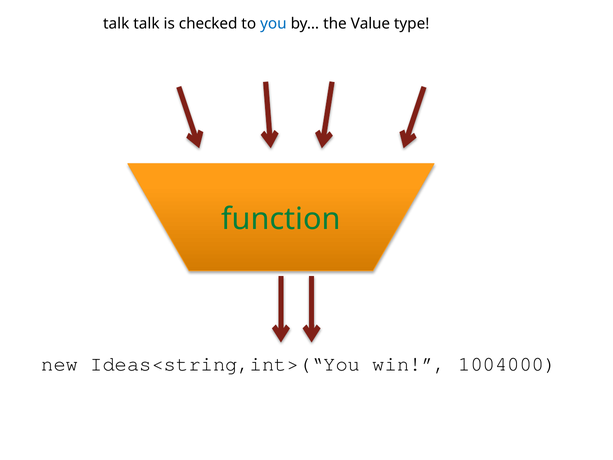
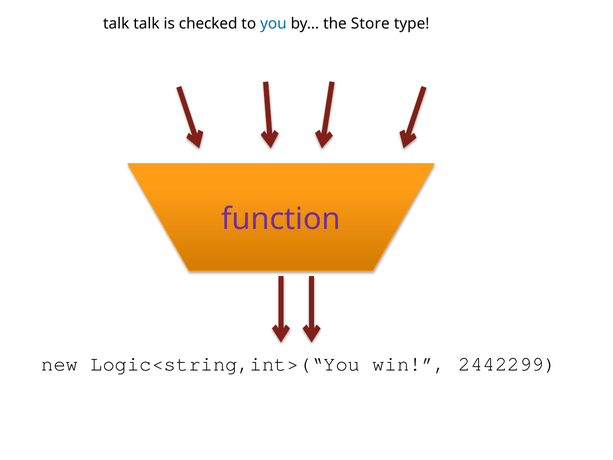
Value: Value -> Store
function colour: green -> purple
Ideas<string,int>(“You: Ideas<string,int>(“You -> Logic<string,int>(“You
1004000: 1004000 -> 2442299
